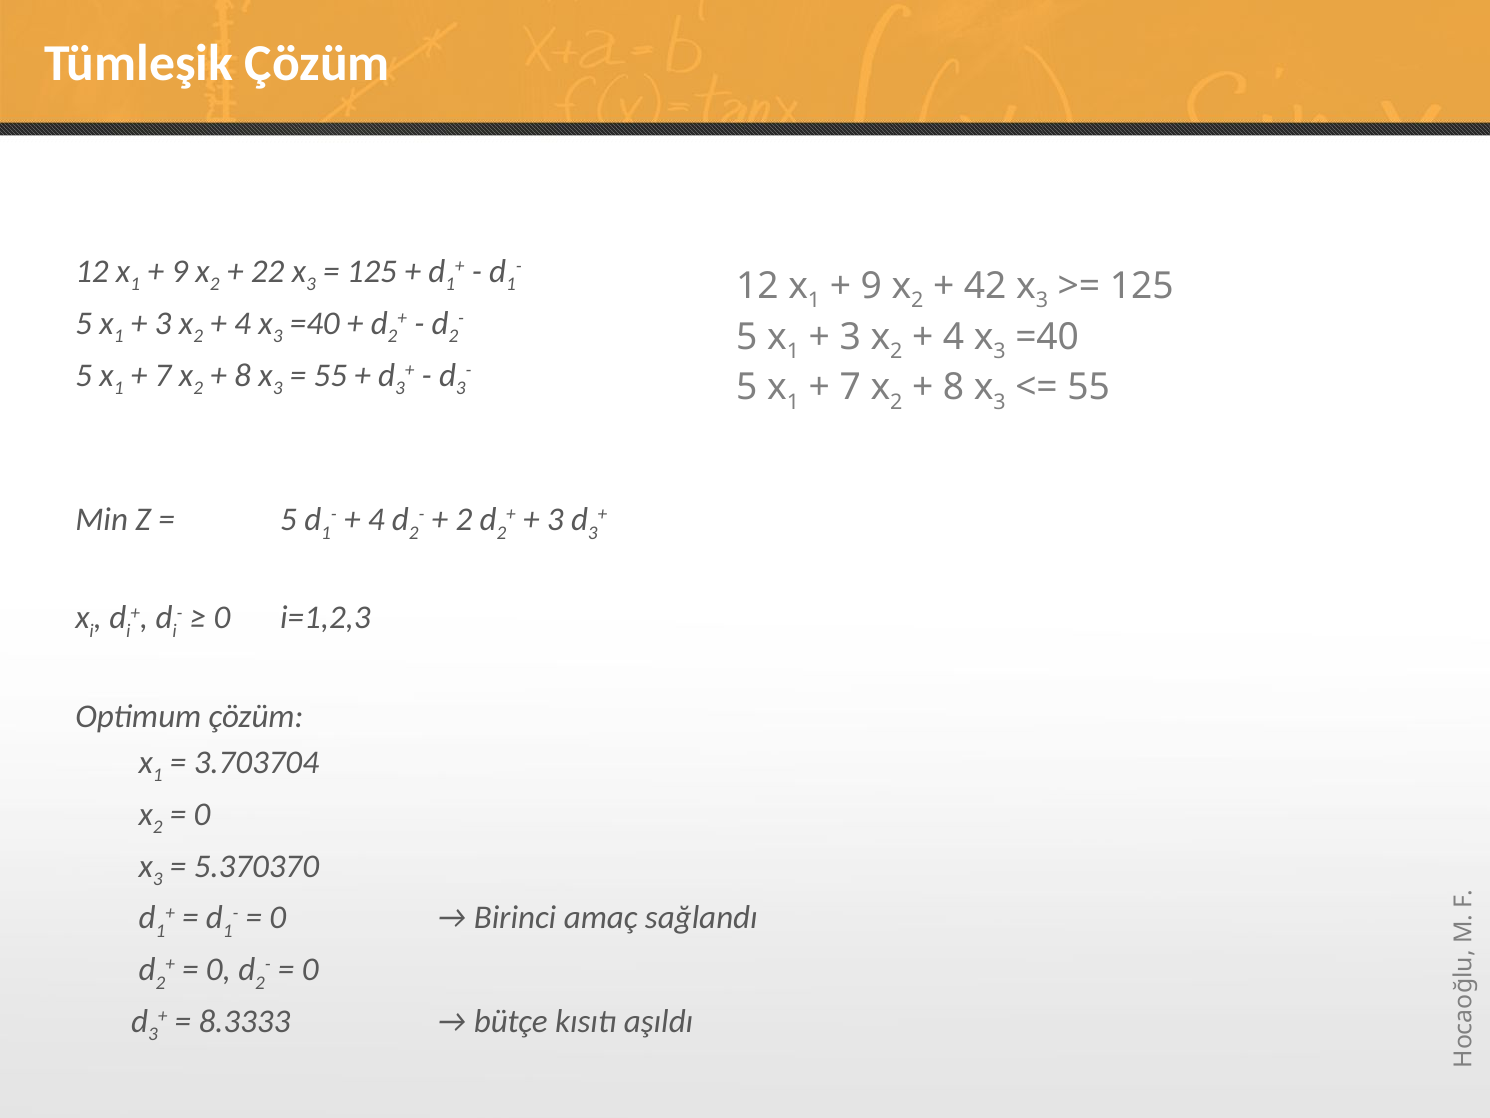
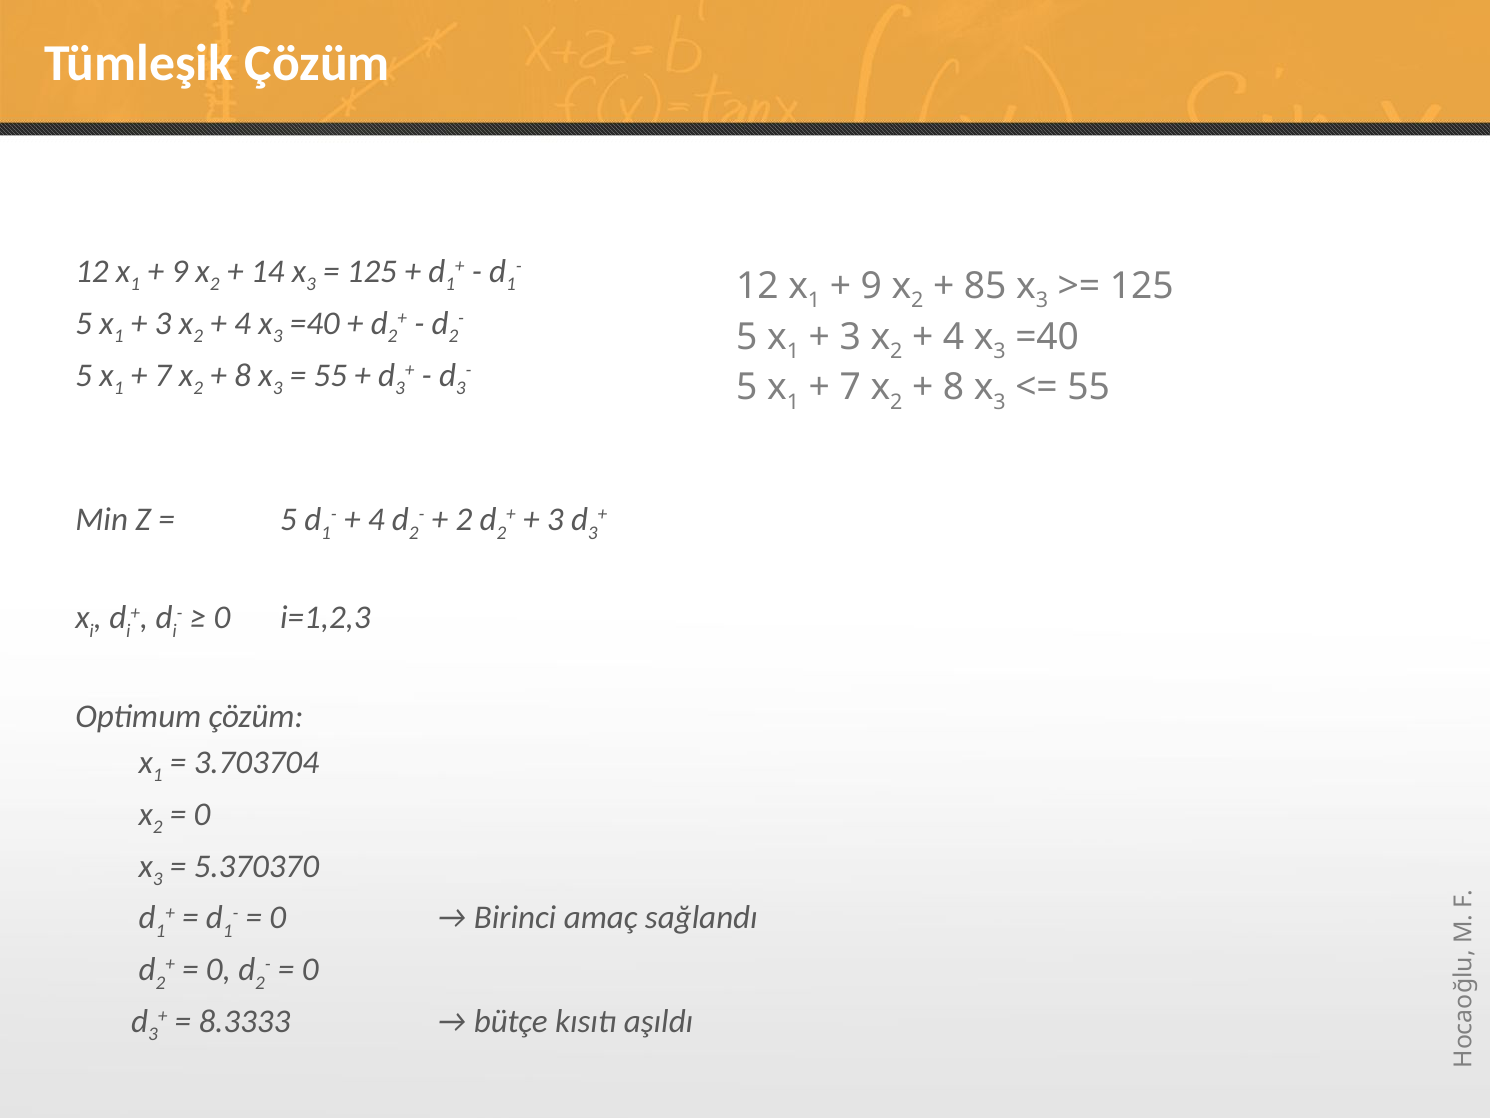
22: 22 -> 14
42: 42 -> 85
